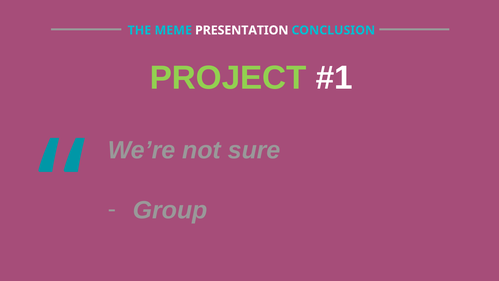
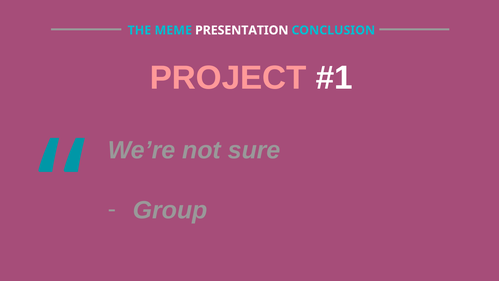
PROJECT colour: light green -> pink
